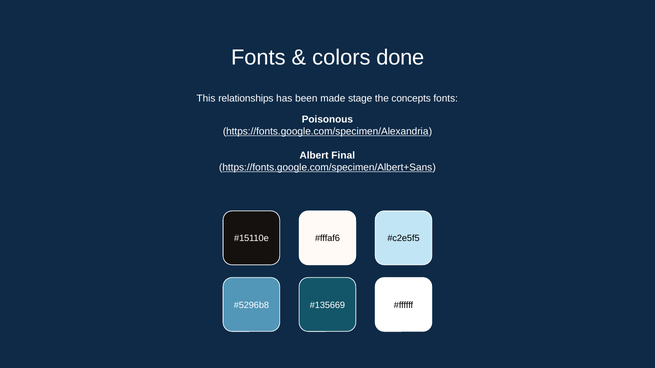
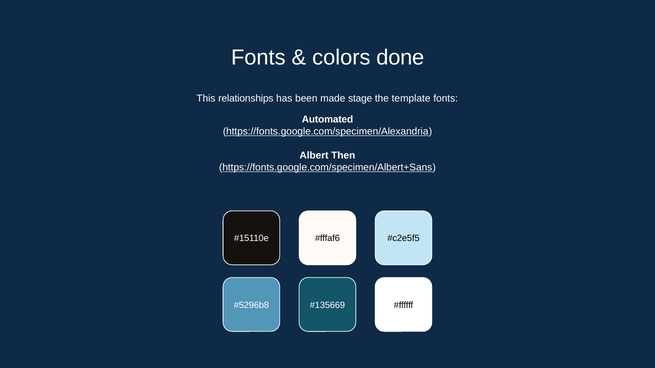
concepts: concepts -> template
Poisonous: Poisonous -> Automated
Final: Final -> Then
